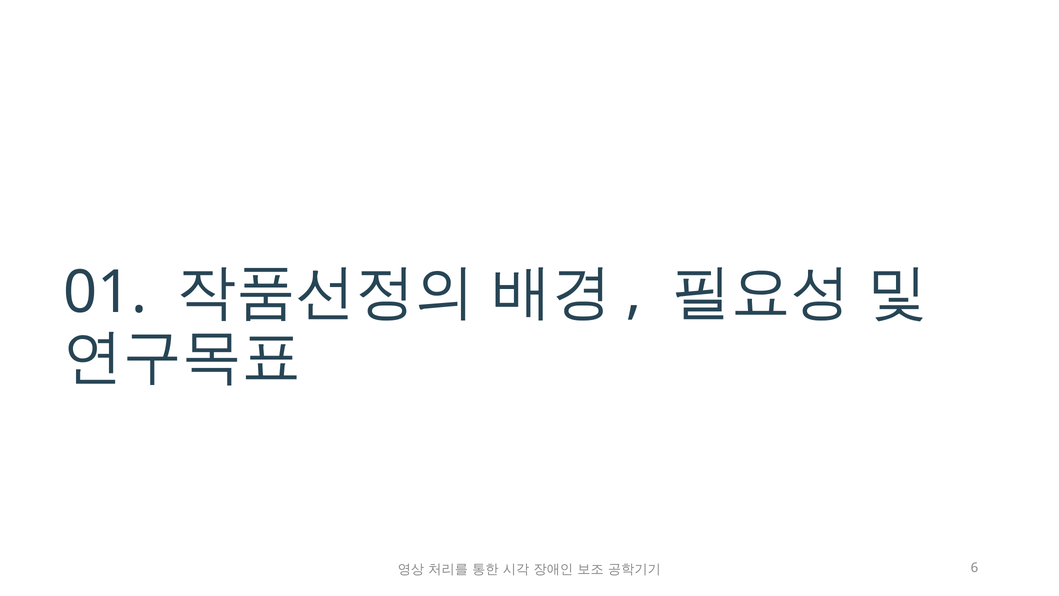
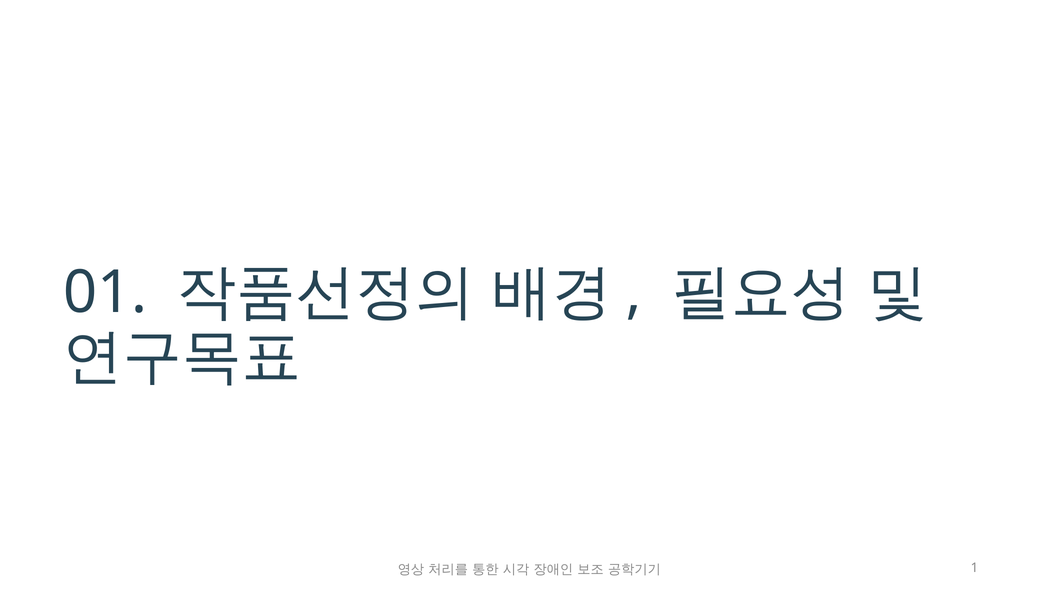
6: 6 -> 1
